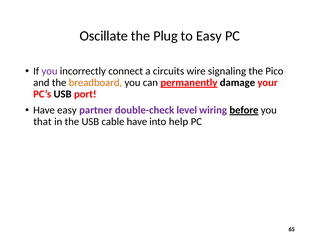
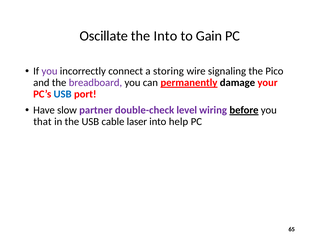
the Plug: Plug -> Into
to Easy: Easy -> Gain
circuits: circuits -> storing
breadboard colour: orange -> purple
USB at (63, 94) colour: black -> blue
Have easy: easy -> slow
cable have: have -> laser
